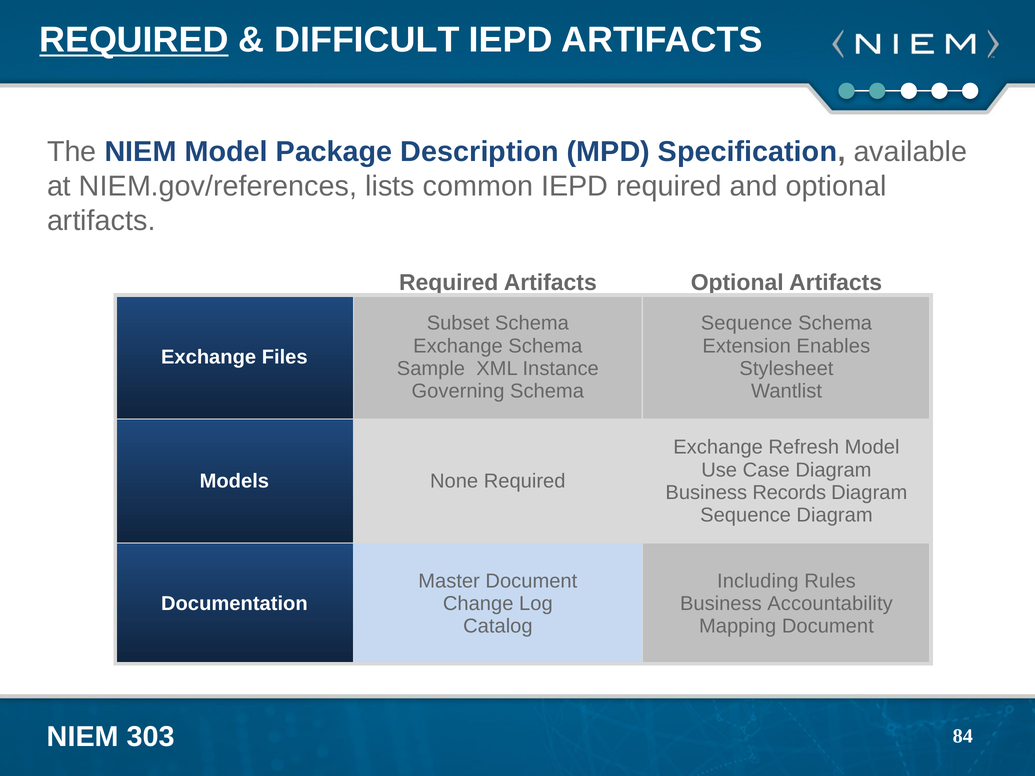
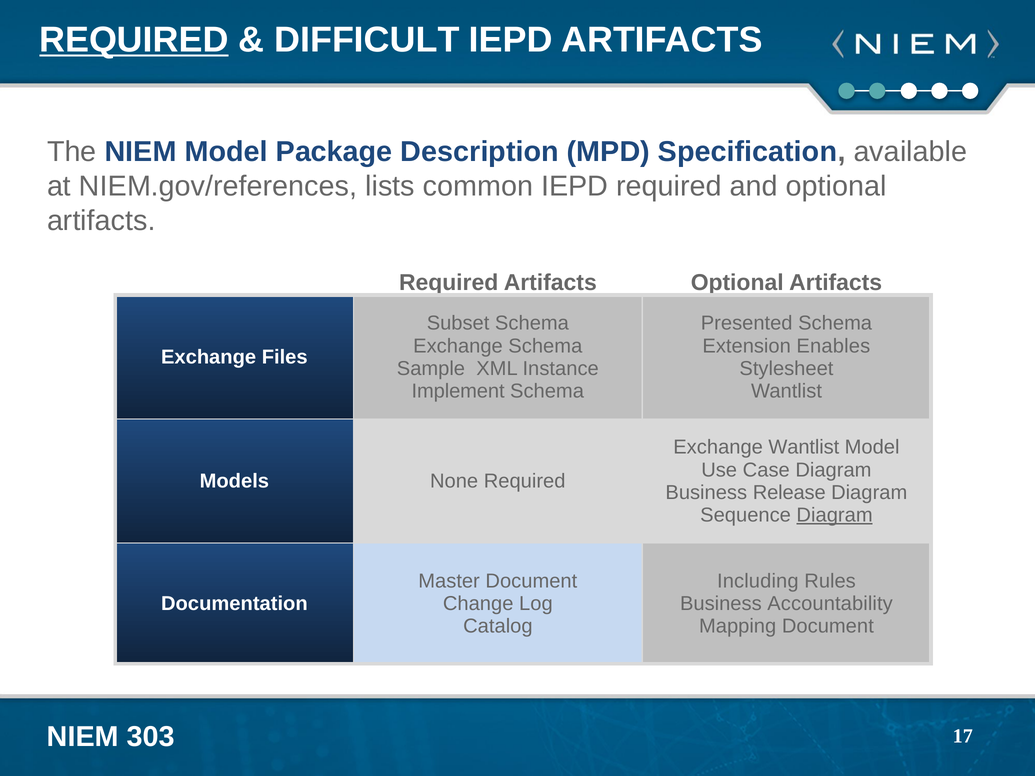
Sequence at (747, 323): Sequence -> Presented
Governing: Governing -> Implement
Exchange Refresh: Refresh -> Wantlist
Records: Records -> Release
Diagram at (835, 515) underline: none -> present
84: 84 -> 17
